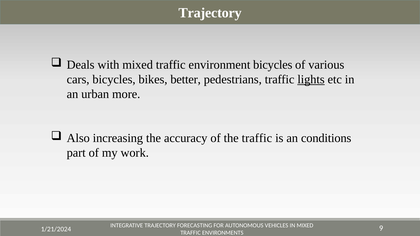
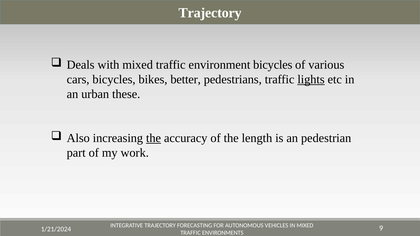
more: more -> these
the at (154, 138) underline: none -> present
the traffic: traffic -> length
conditions: conditions -> pedestrian
